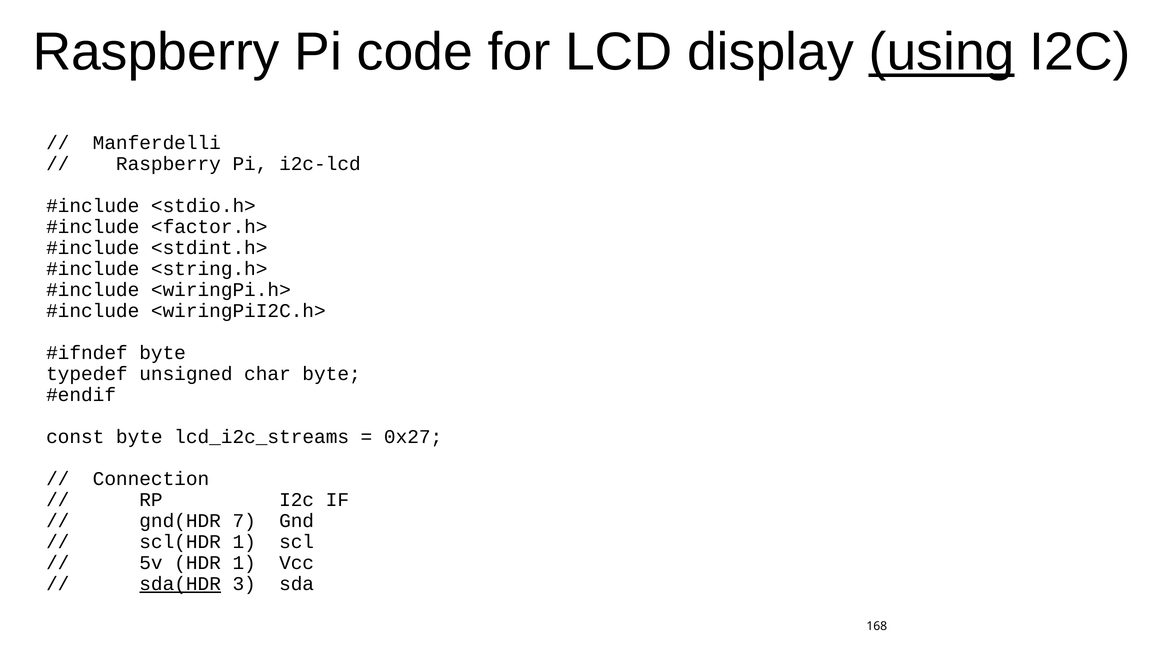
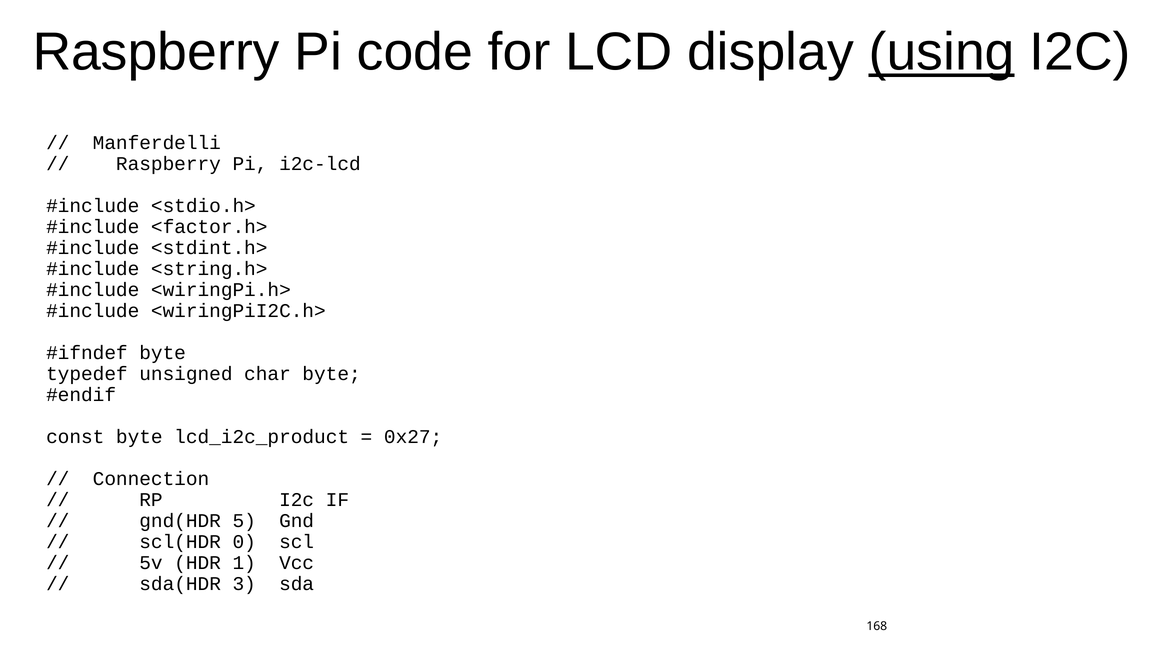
lcd_i2c_streams: lcd_i2c_streams -> lcd_i2c_product
7: 7 -> 5
scl(HDR 1: 1 -> 0
sda(HDR underline: present -> none
